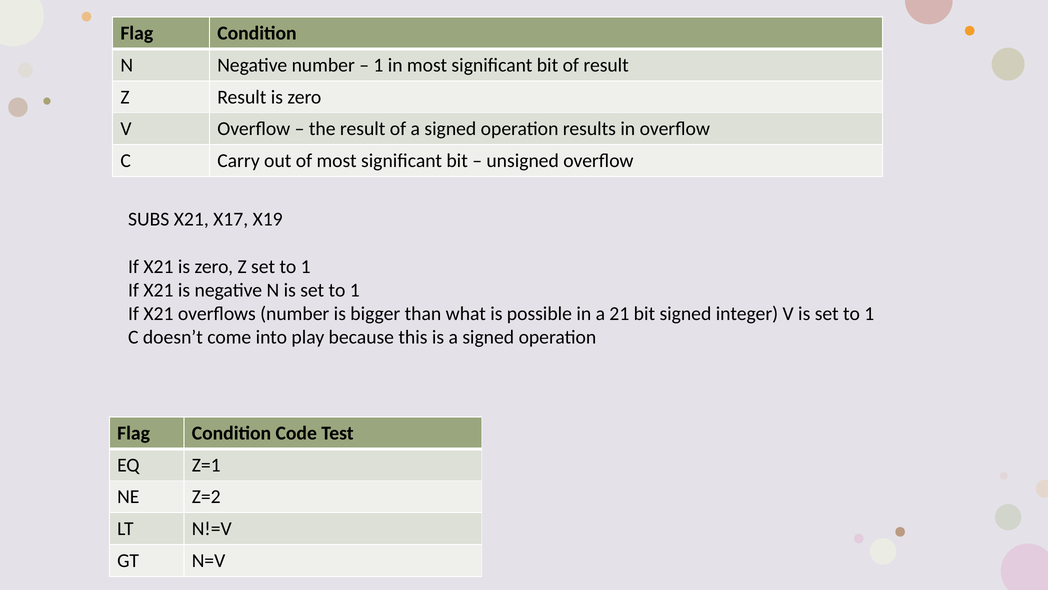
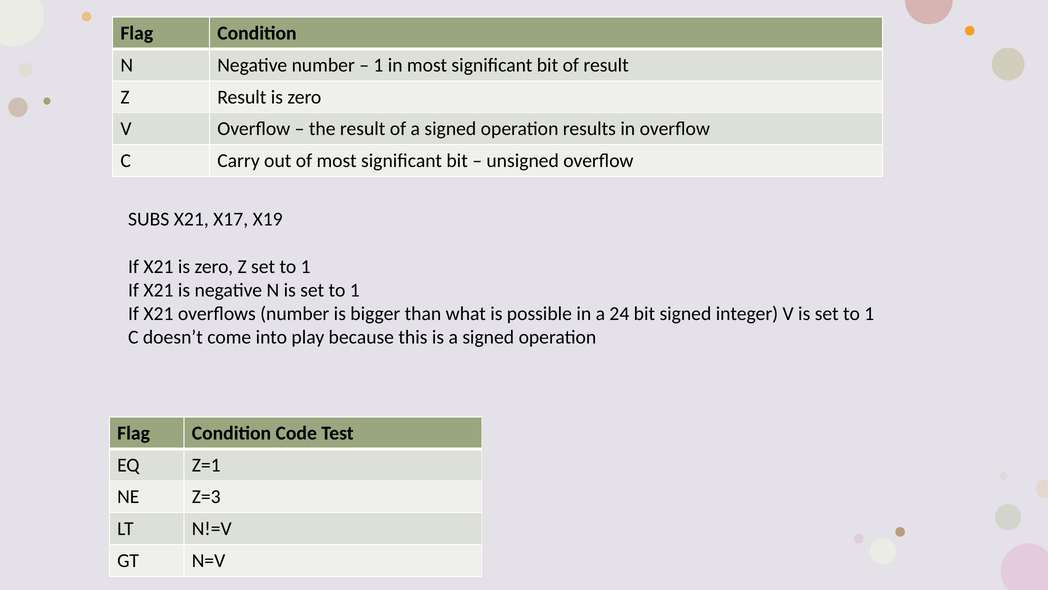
21: 21 -> 24
Z=2: Z=2 -> Z=3
